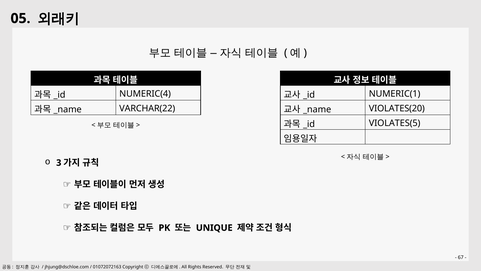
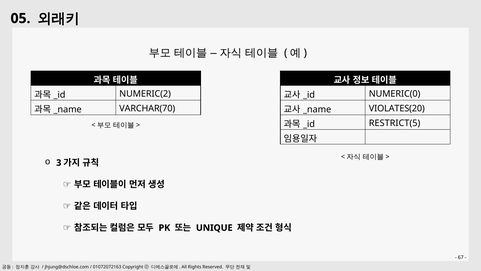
NUMERIC(4: NUMERIC(4 -> NUMERIC(2
NUMERIC(1: NUMERIC(1 -> NUMERIC(0
VARCHAR(22: VARCHAR(22 -> VARCHAR(70
VIOLATES(5: VIOLATES(5 -> RESTRICT(5
